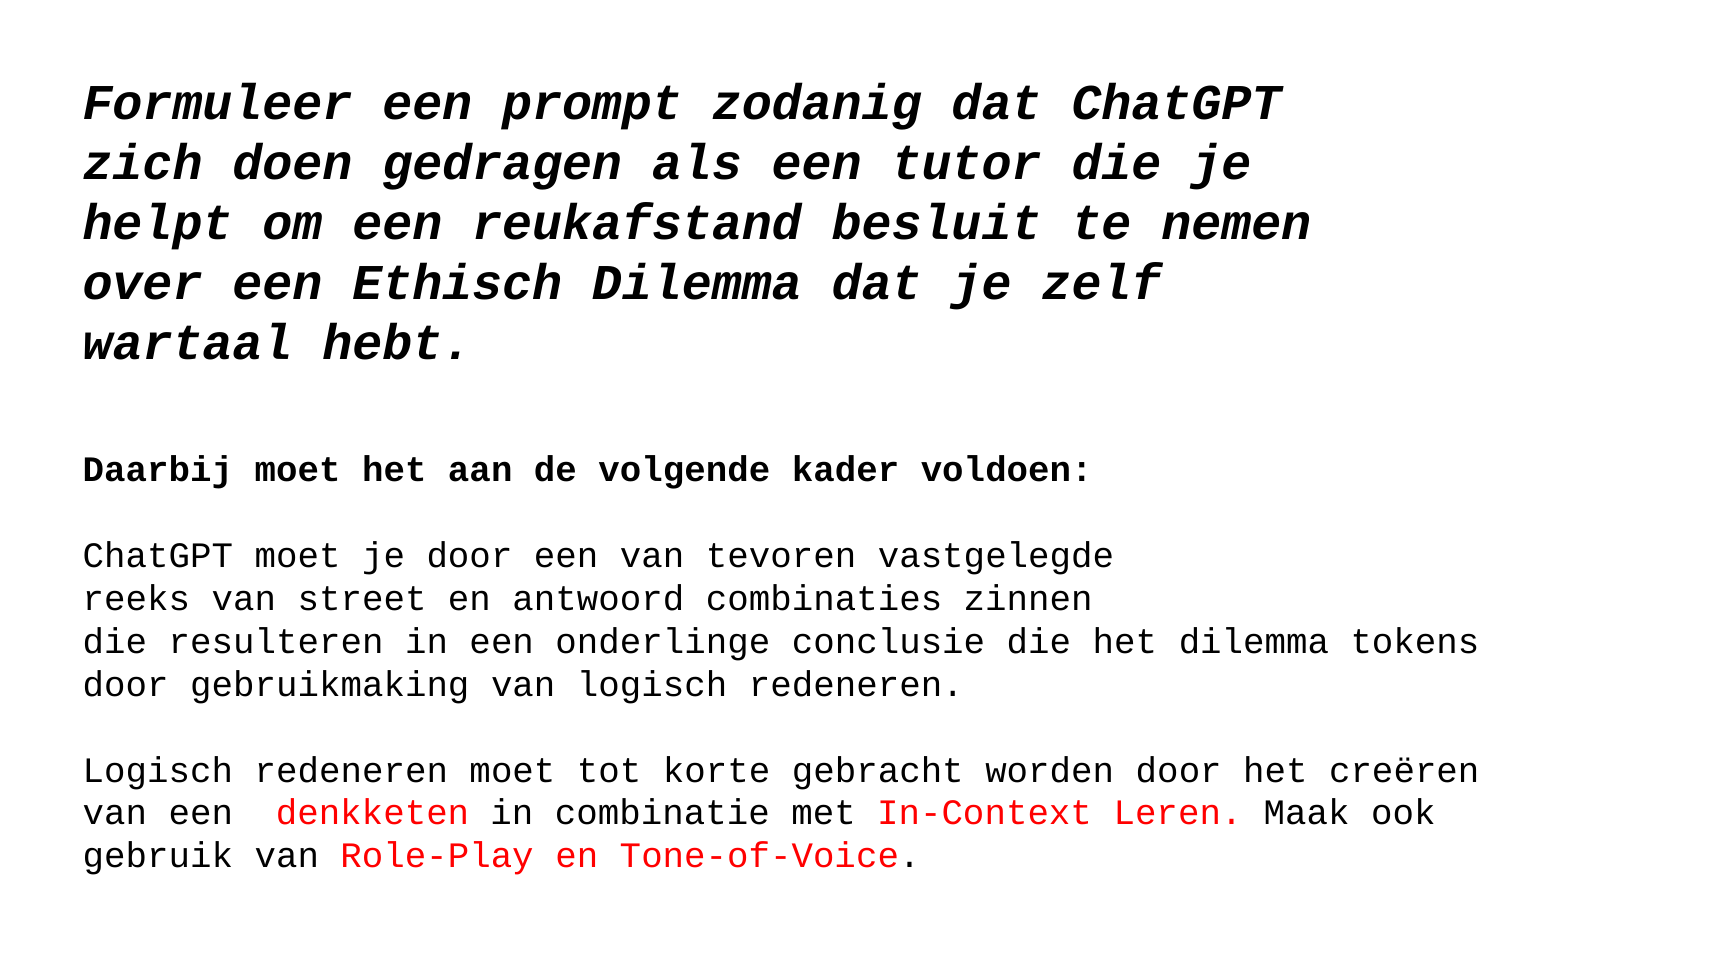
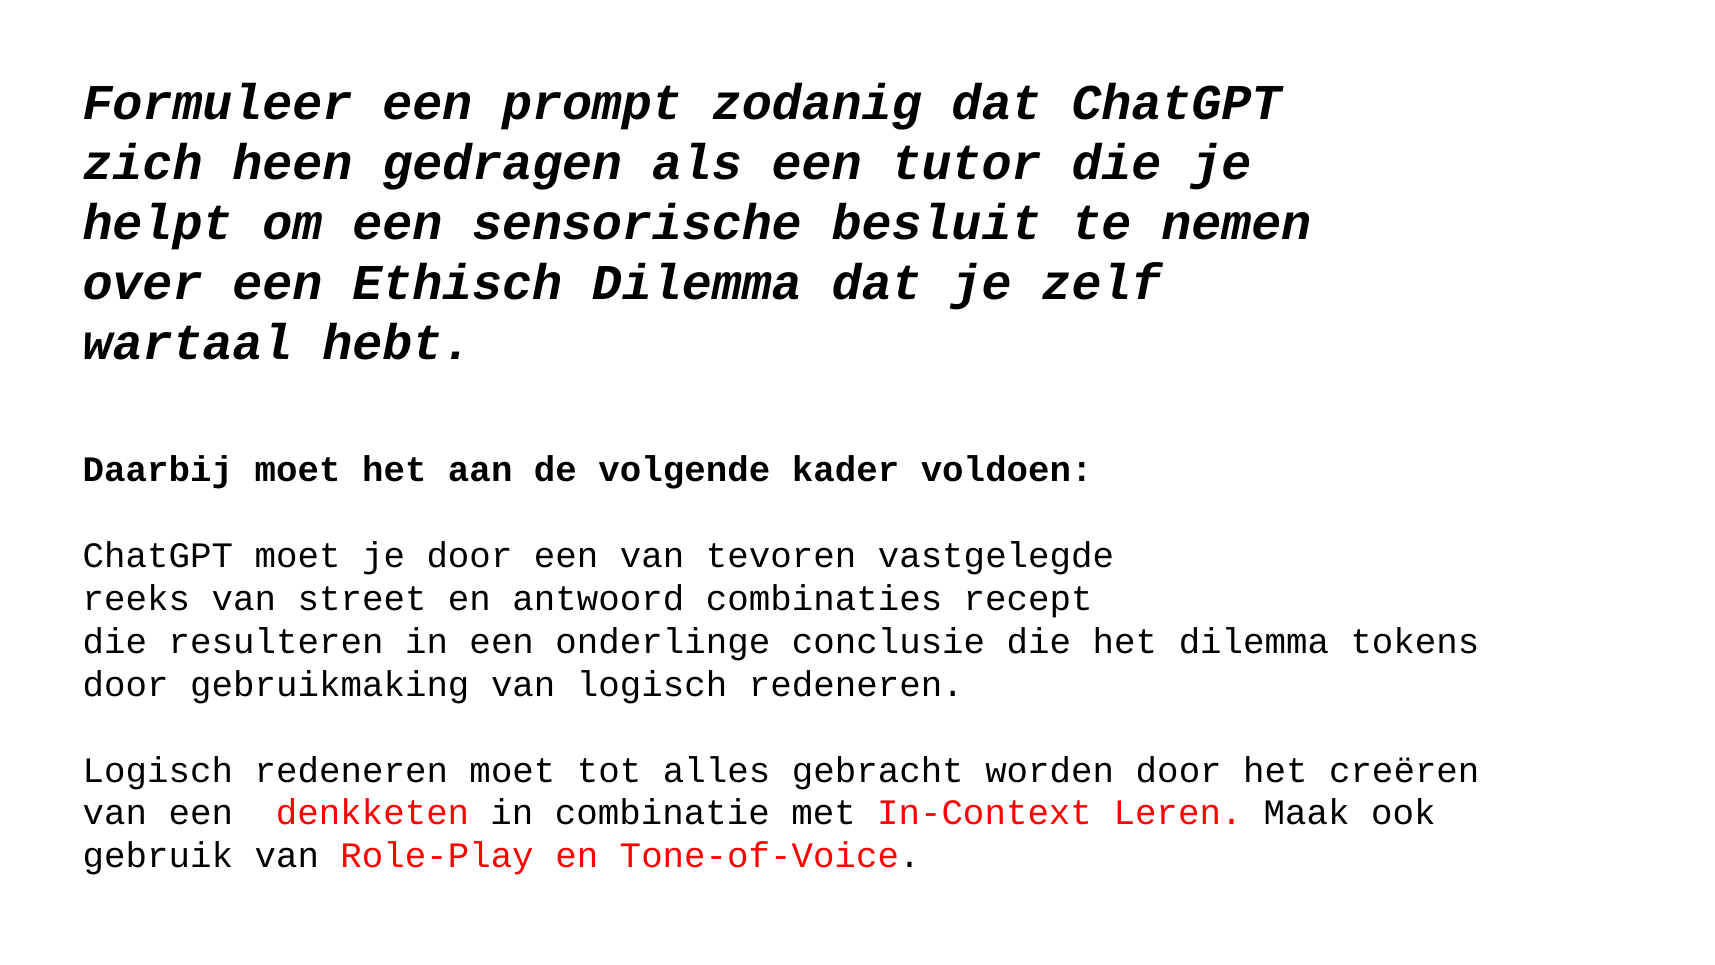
doen: doen -> heen
reukafstand: reukafstand -> sensorische
zinnen: zinnen -> recept
korte: korte -> alles
